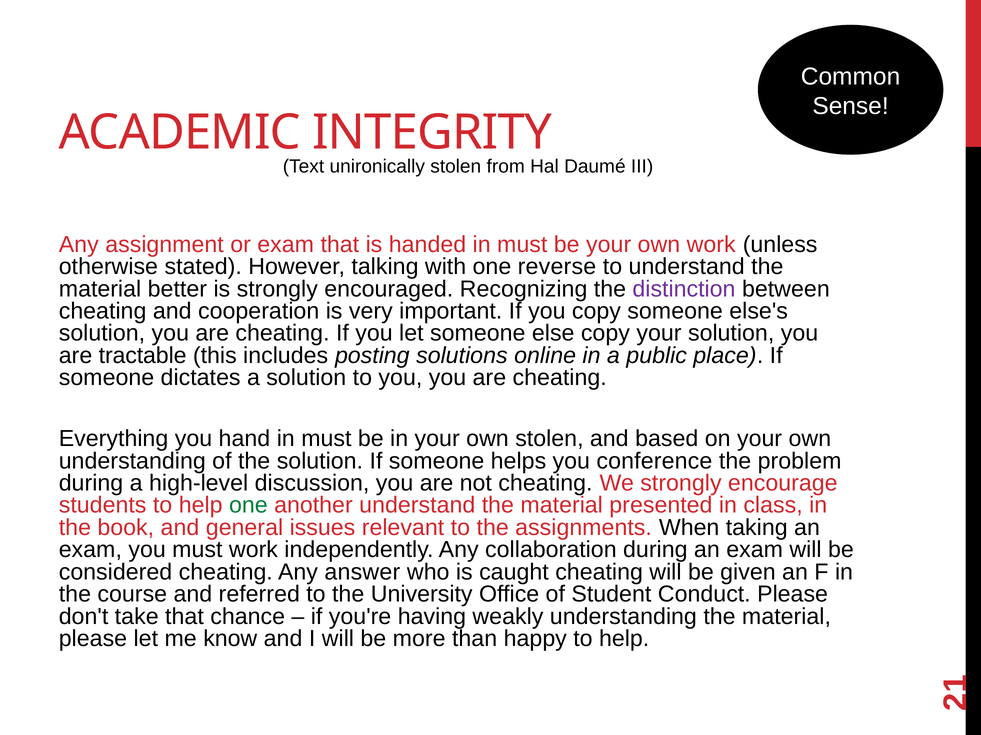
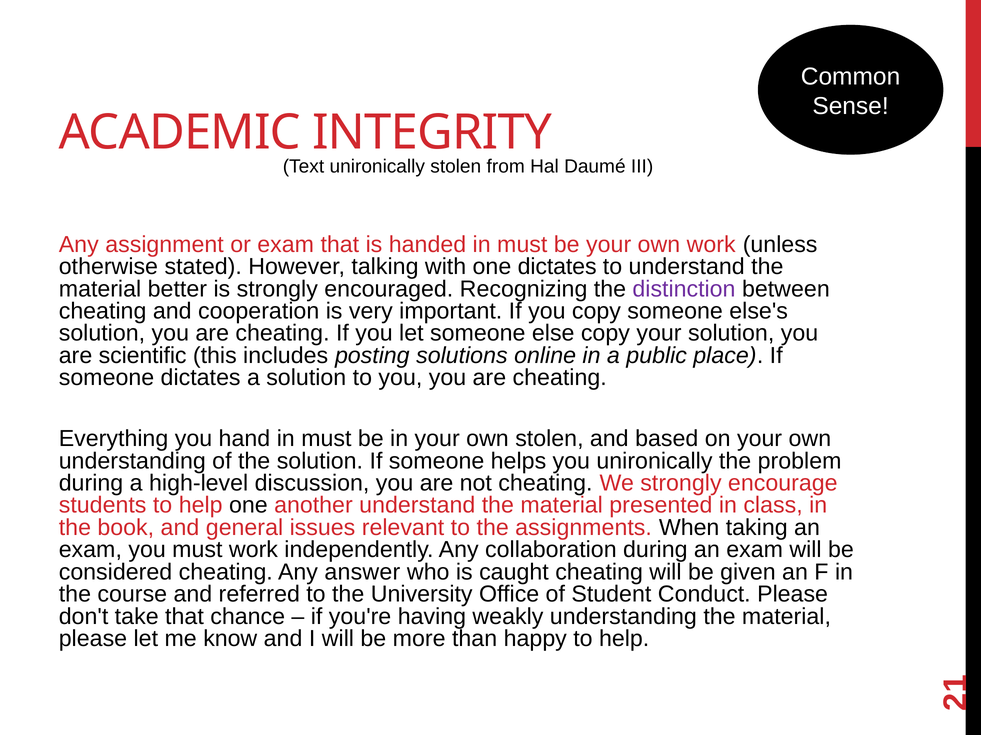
one reverse: reverse -> dictates
tractable: tractable -> scientific
you conference: conference -> unironically
one at (248, 506) colour: green -> black
